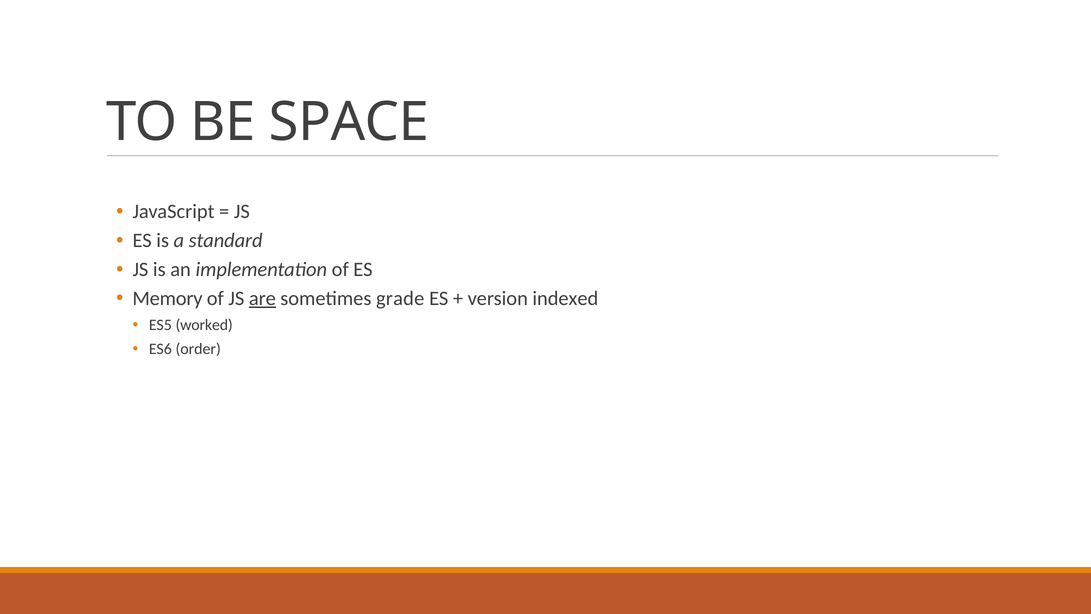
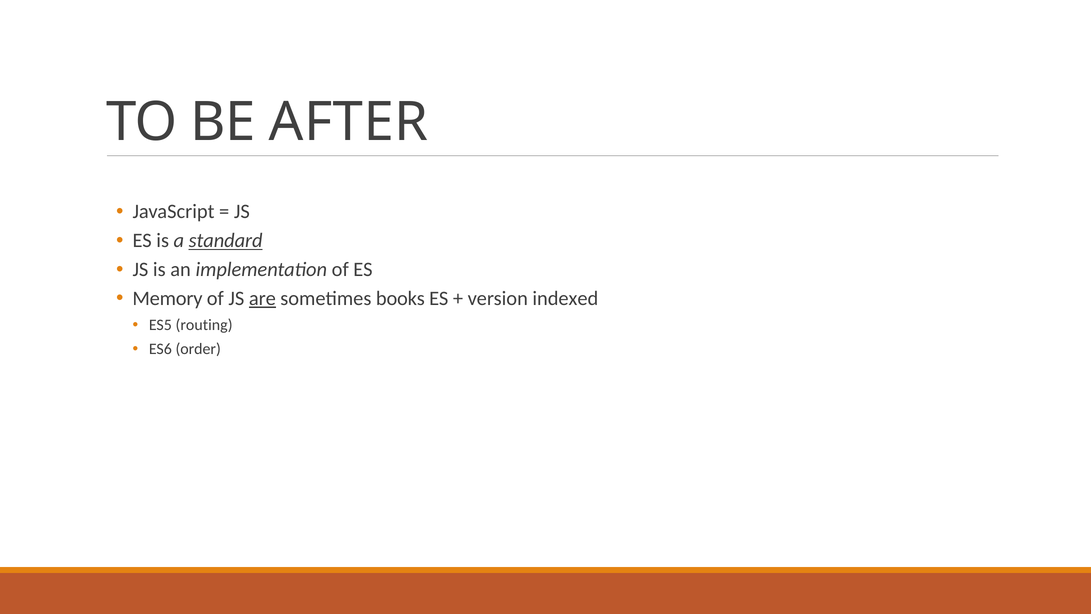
SPACE: SPACE -> AFTER
standard underline: none -> present
grade: grade -> books
worked: worked -> routing
